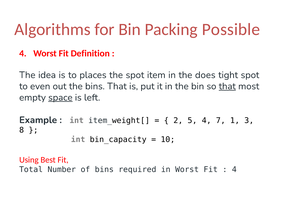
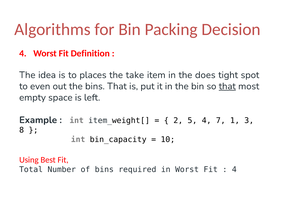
Possible: Possible -> Decision
the spot: spot -> take
space underline: present -> none
